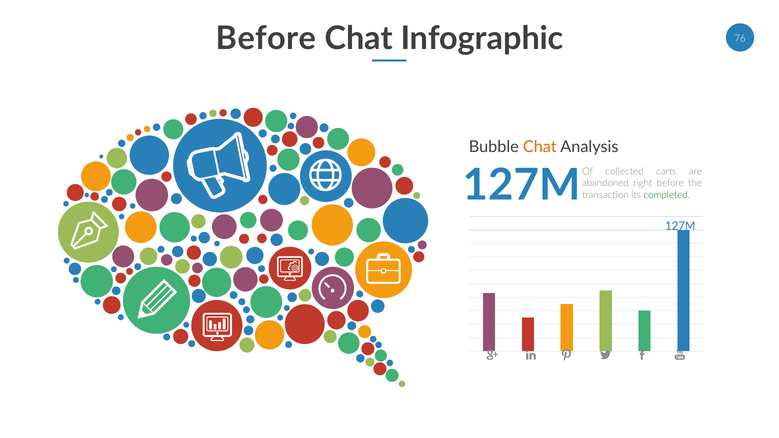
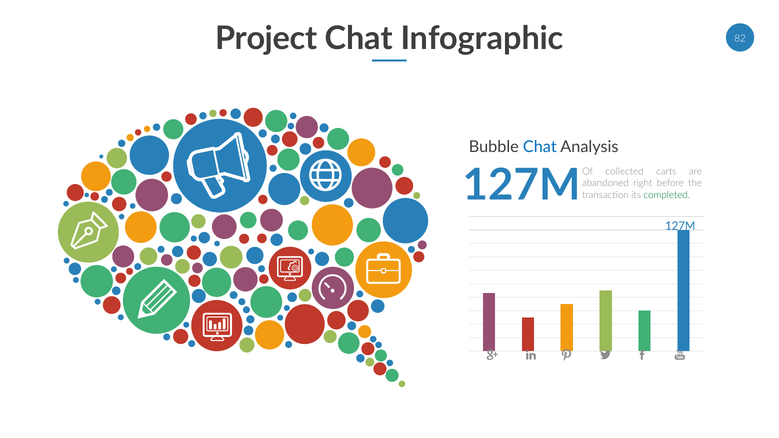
Before at (266, 39): Before -> Project
76: 76 -> 82
Chat at (540, 147) colour: orange -> blue
